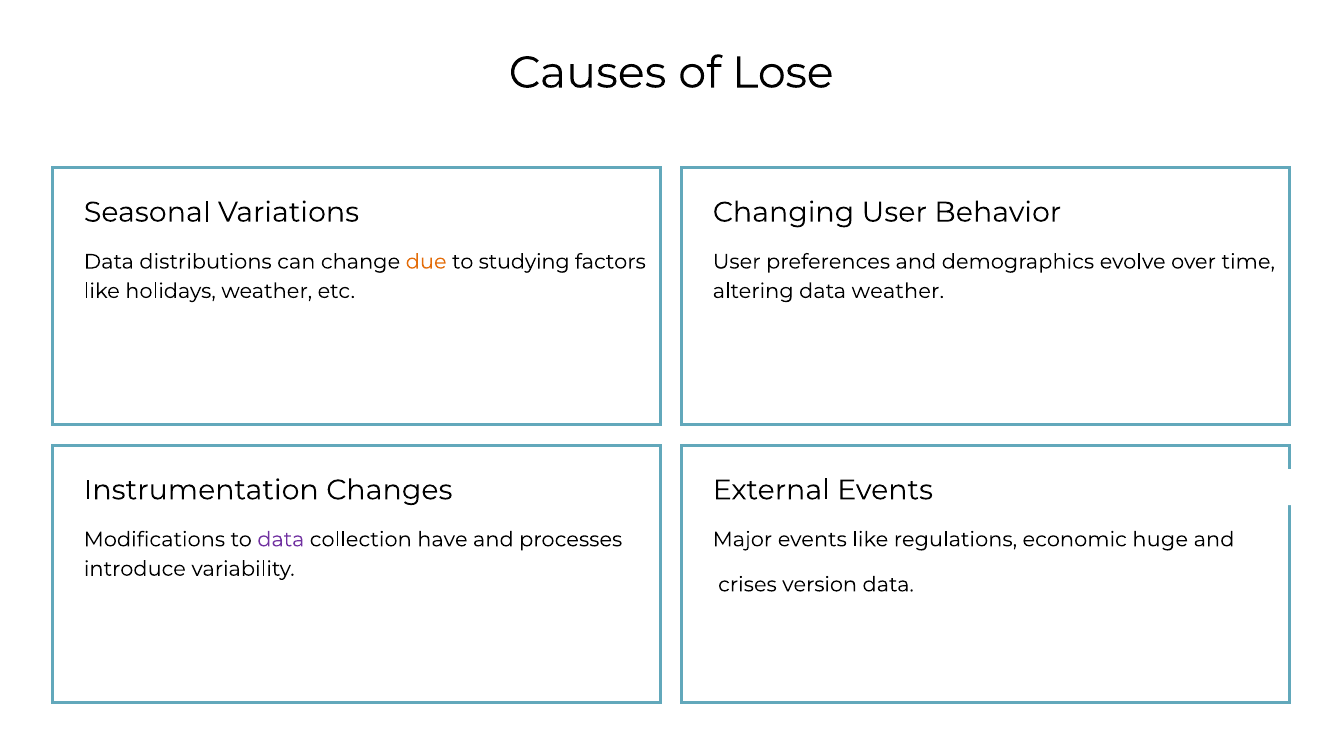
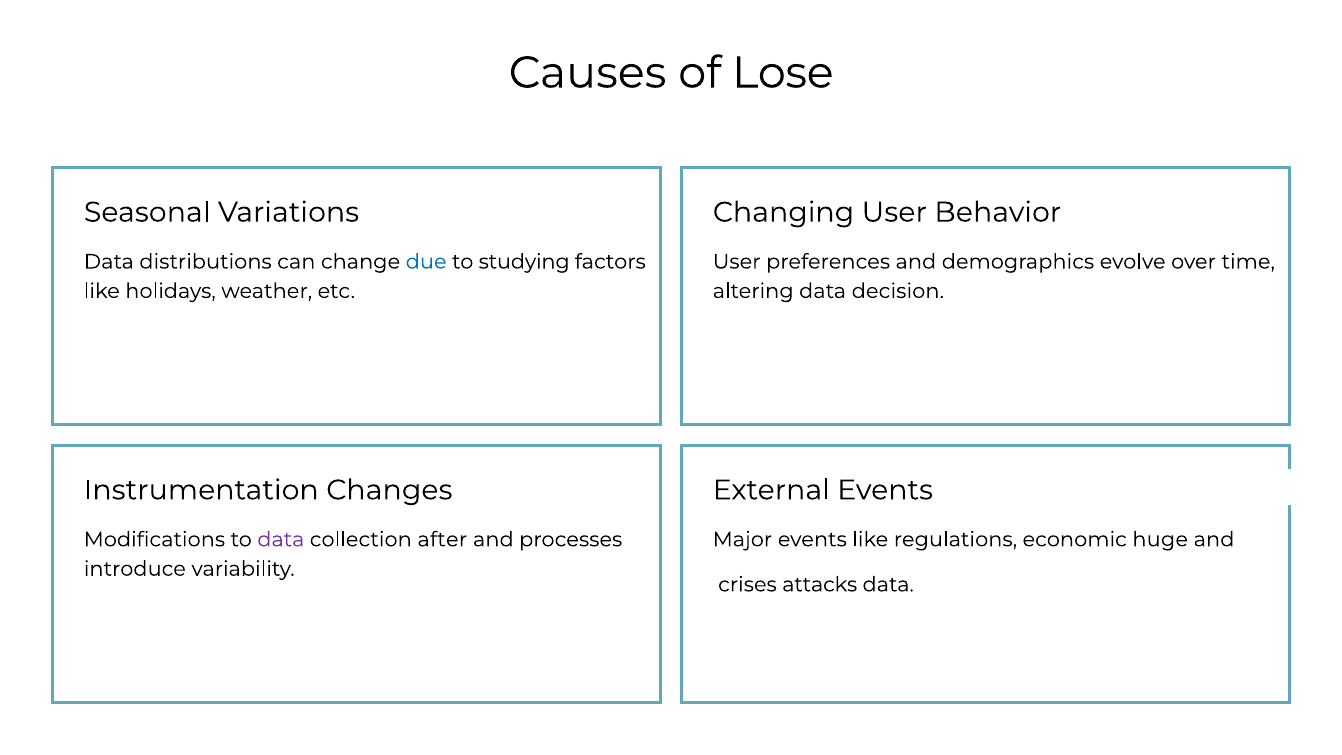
due colour: orange -> blue
data weather: weather -> decision
have: have -> after
version: version -> attacks
